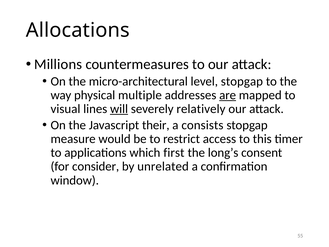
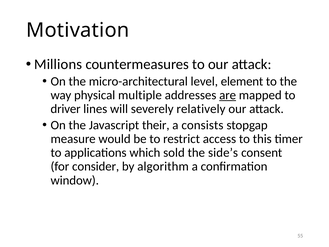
Allocations: Allocations -> Motivation
level stopgap: stopgap -> element
visual: visual -> driver
will underline: present -> none
first: first -> sold
long’s: long’s -> side’s
unrelated: unrelated -> algorithm
